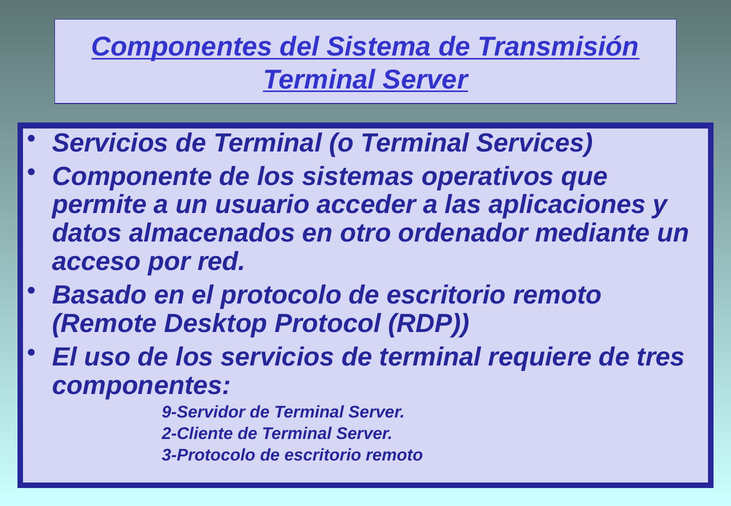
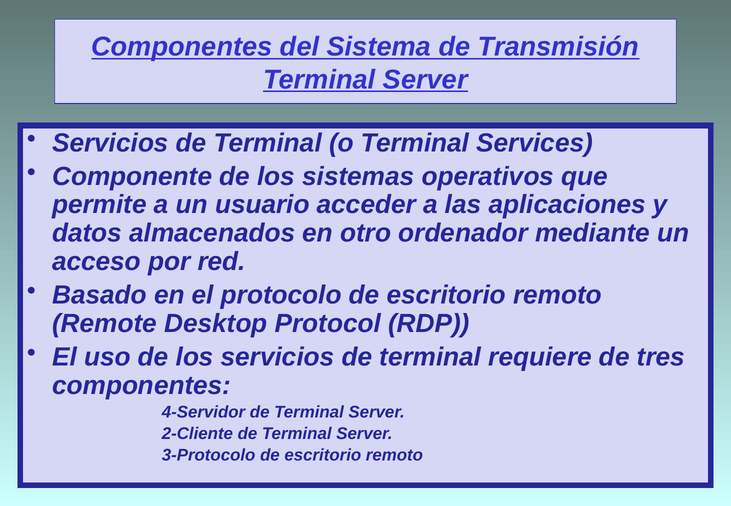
9-Servidor: 9-Servidor -> 4-Servidor
